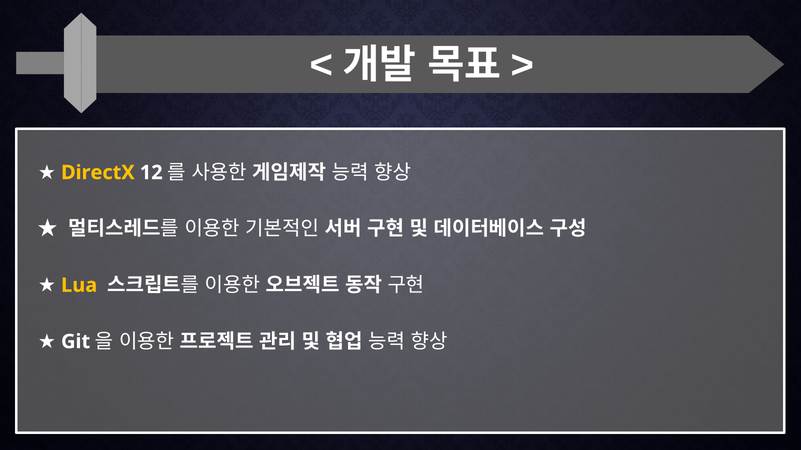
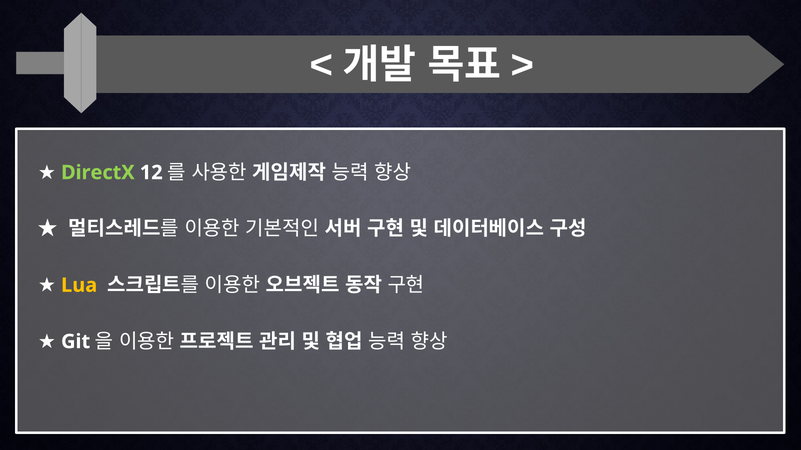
DirectX colour: yellow -> light green
